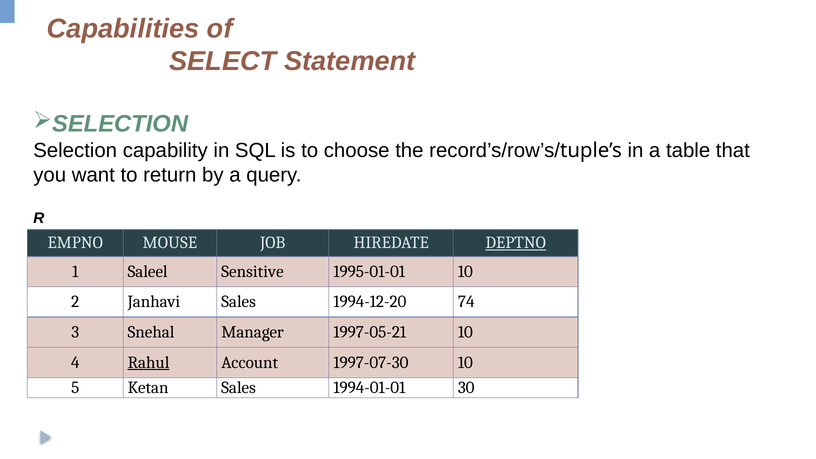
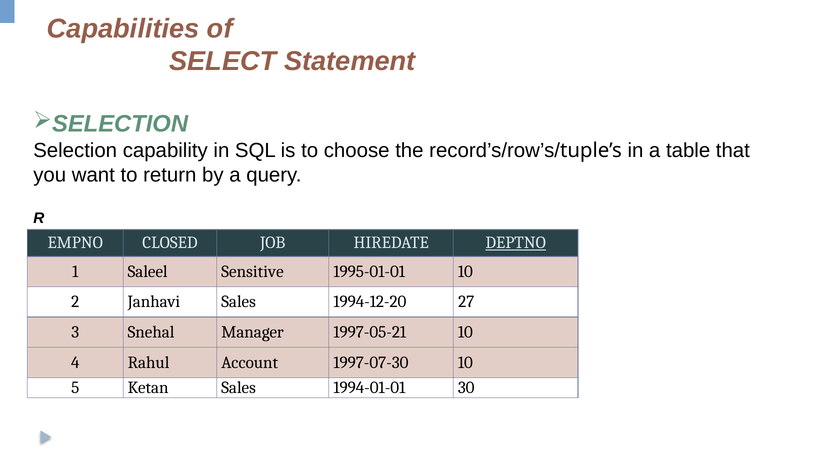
MOUSE: MOUSE -> CLOSED
74: 74 -> 27
Rahul underline: present -> none
